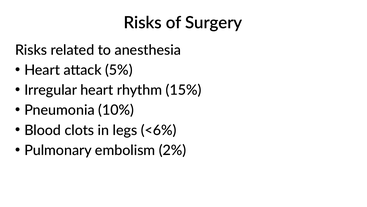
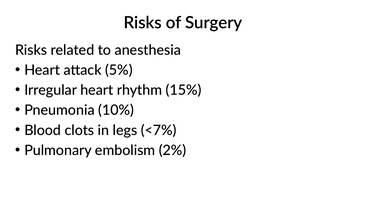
<6%: <6% -> <7%
